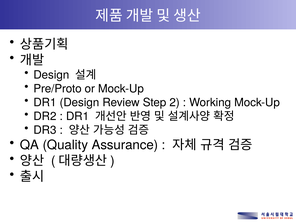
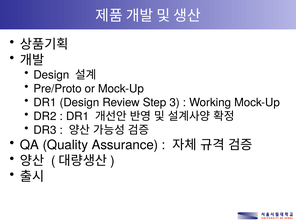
2: 2 -> 3
